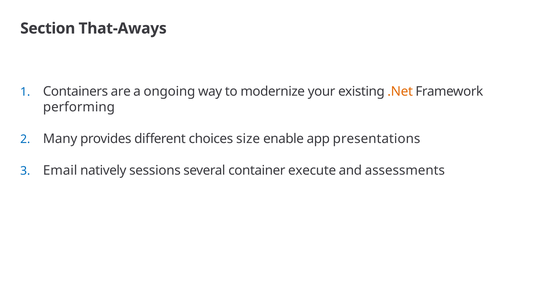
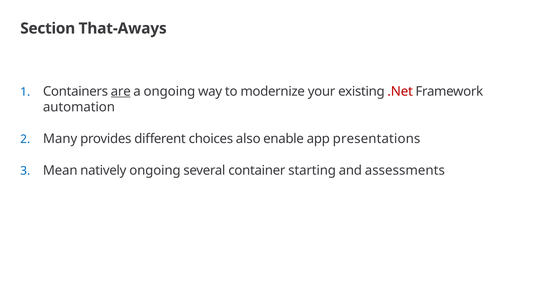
are underline: none -> present
.Net colour: orange -> red
performing: performing -> automation
size: size -> also
Email: Email -> Mean
natively sessions: sessions -> ongoing
execute: execute -> starting
